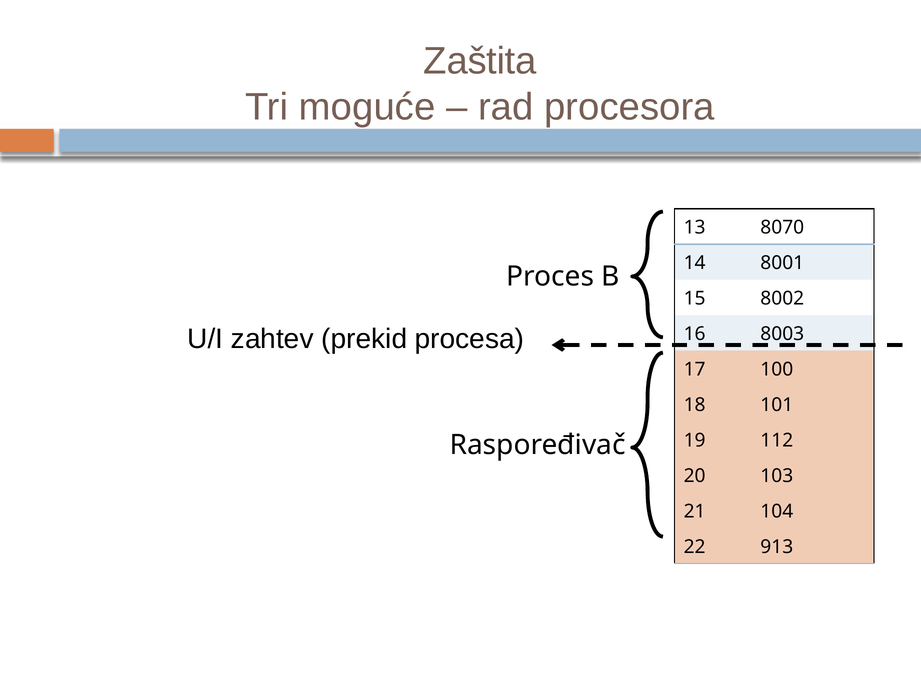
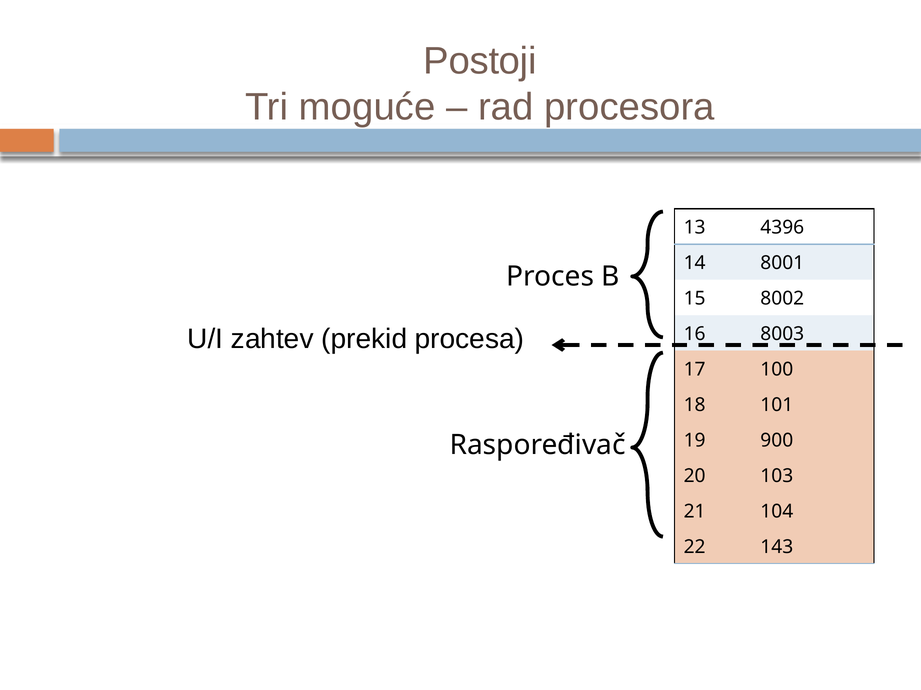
Zaštita: Zaštita -> Postoji
8070: 8070 -> 4396
112: 112 -> 900
913: 913 -> 143
